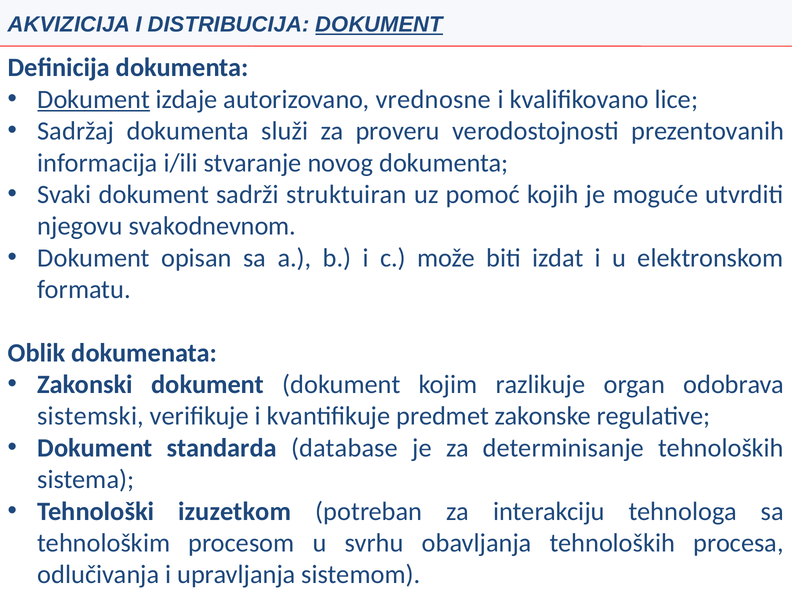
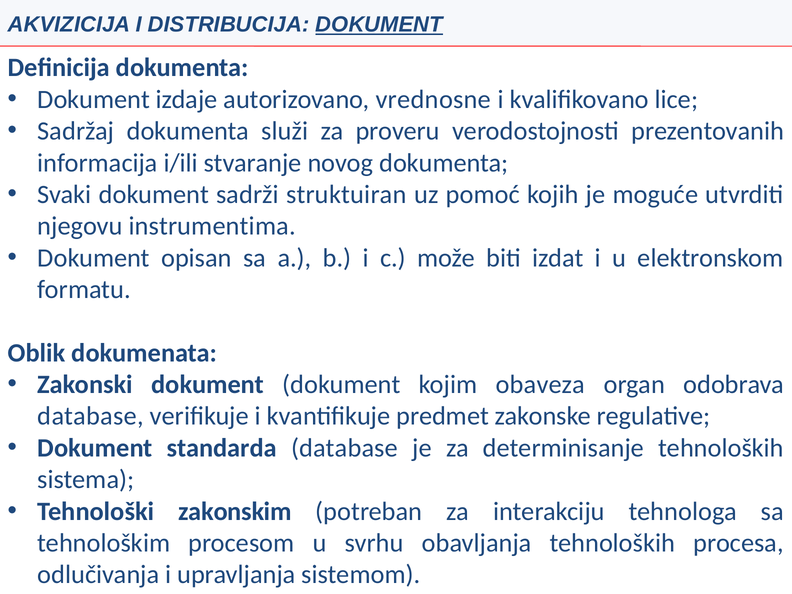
Dokument at (94, 99) underline: present -> none
svakodnevnom: svakodnevnom -> instrumentima
razlikuje: razlikuje -> obaveza
sistemski at (91, 416): sistemski -> database
izuzetkom: izuzetkom -> zakonskim
